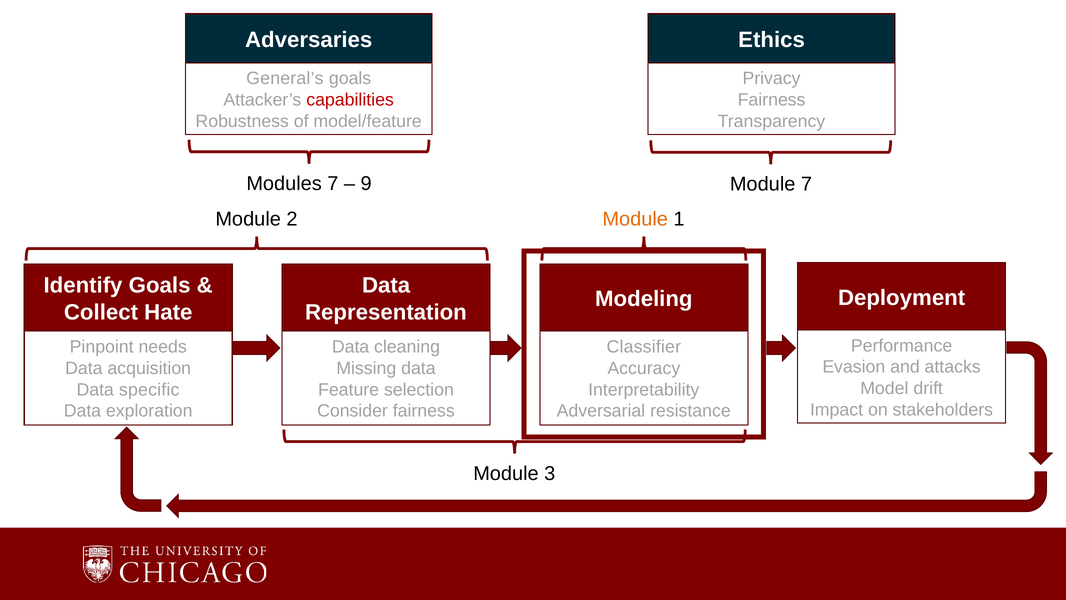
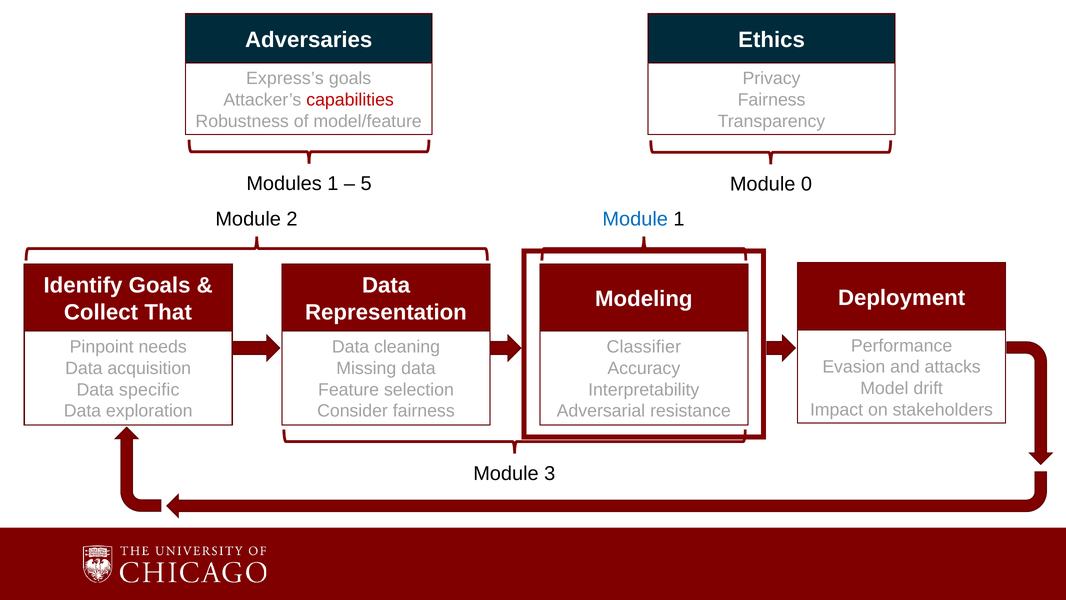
General’s: General’s -> Express’s
Modules 7: 7 -> 1
9: 9 -> 5
Module 7: 7 -> 0
Module at (635, 219) colour: orange -> blue
Hate: Hate -> That
